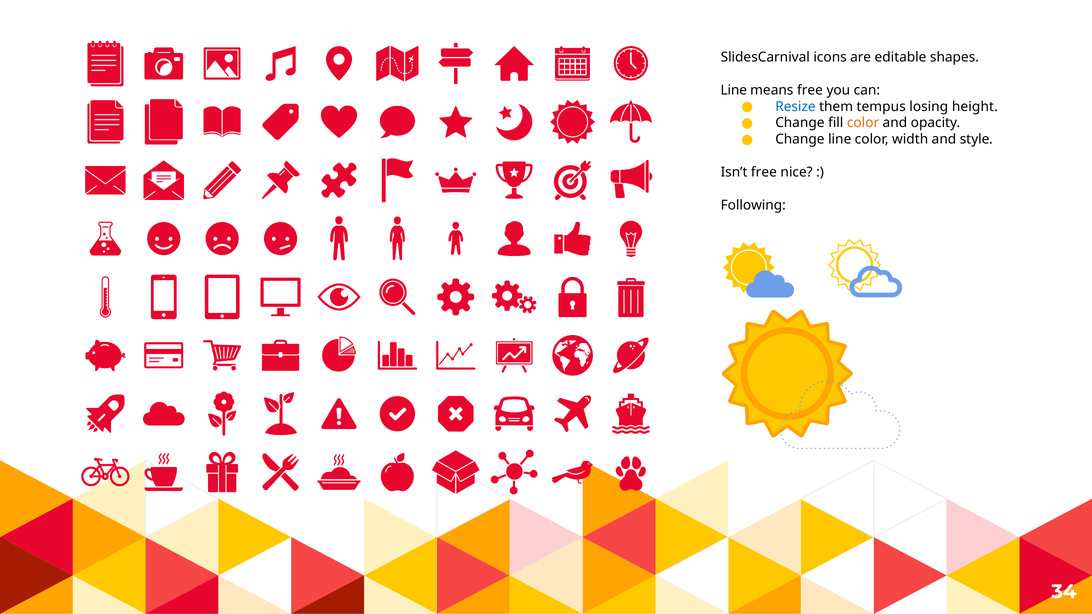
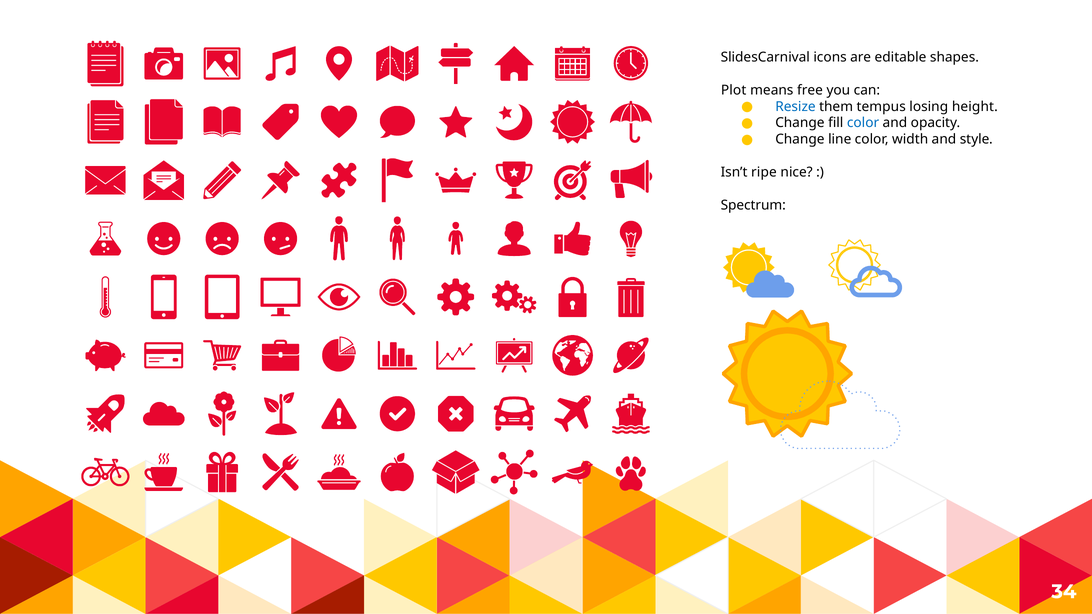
Line at (734, 90): Line -> Plot
color at (863, 123) colour: orange -> blue
Isn’t free: free -> ripe
Following: Following -> Spectrum
